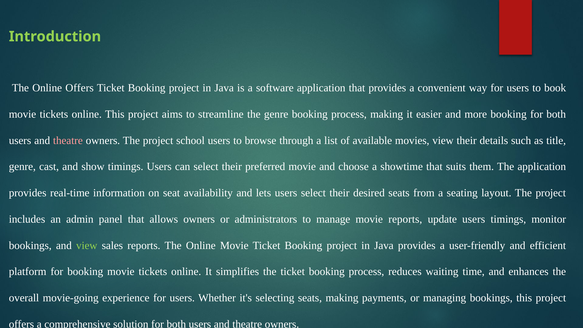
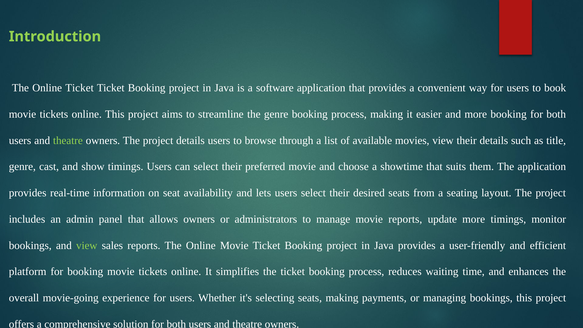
Online Offers: Offers -> Ticket
theatre at (68, 140) colour: pink -> light green
project school: school -> details
update users: users -> more
